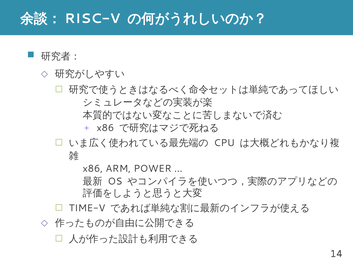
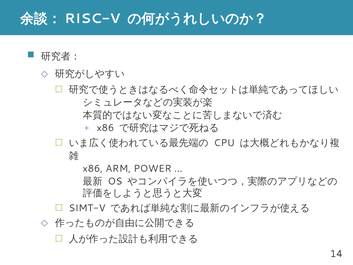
TIME-V: TIME-V -> SIMT-V
